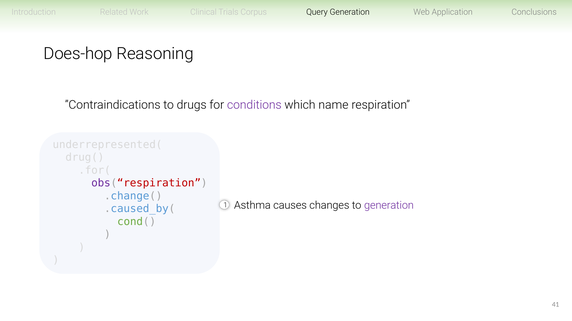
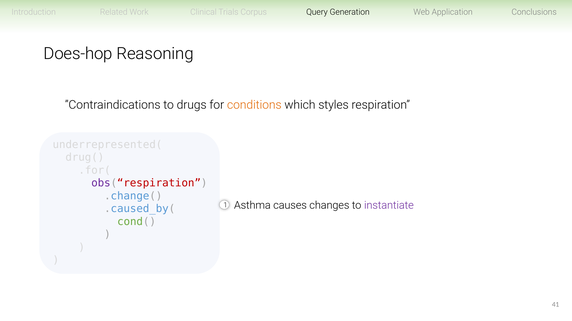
conditions colour: purple -> orange
name: name -> styles
to generation: generation -> instantiate
